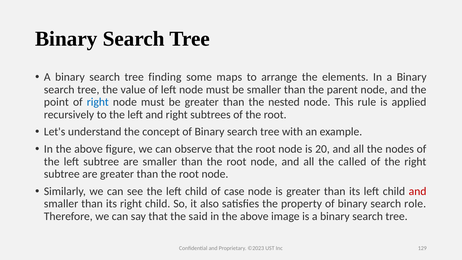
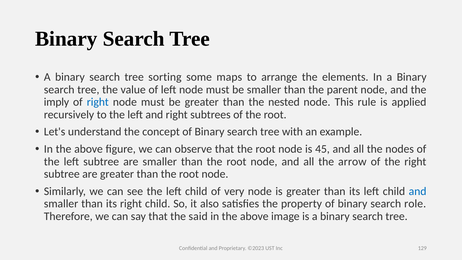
finding: finding -> sorting
point: point -> imply
20: 20 -> 45
called: called -> arrow
case: case -> very
and at (418, 191) colour: red -> blue
